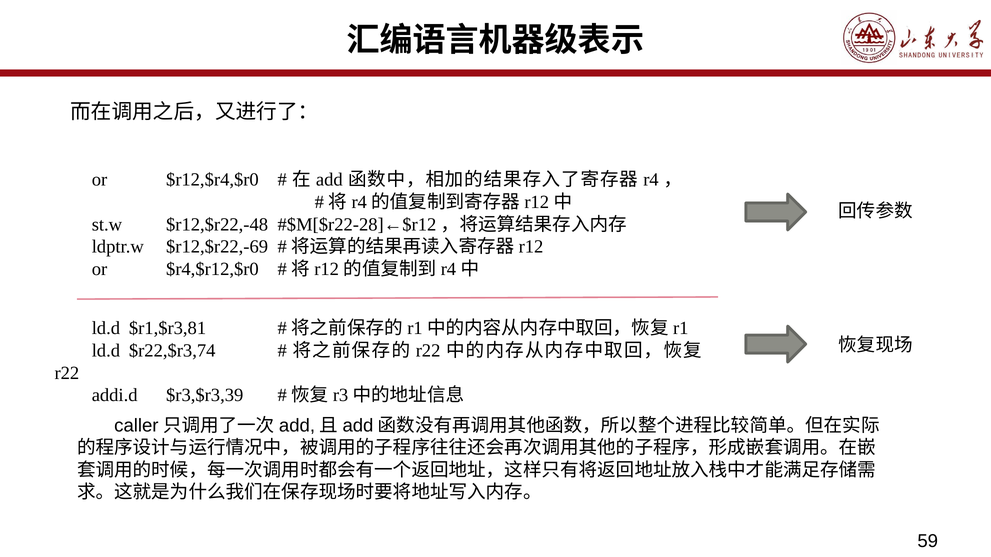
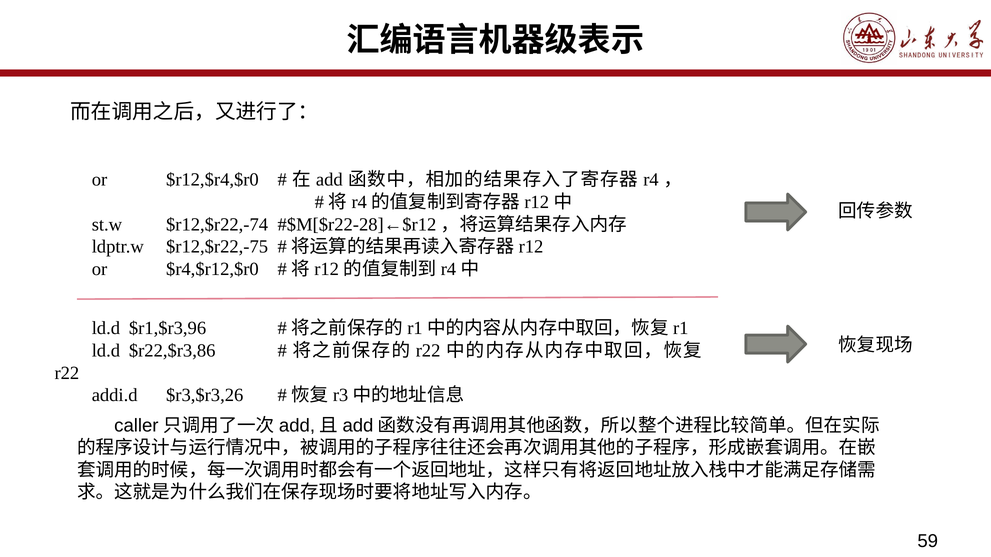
$r12,$r22,-48: $r12,$r22,-48 -> $r12,$r22,-74
$r12,$r22,-69: $r12,$r22,-69 -> $r12,$r22,-75
$r1,$r3,81: $r1,$r3,81 -> $r1,$r3,96
$r22,$r3,74: $r22,$r3,74 -> $r22,$r3,86
$r3,$r3,39: $r3,$r3,39 -> $r3,$r3,26
